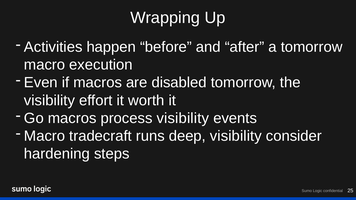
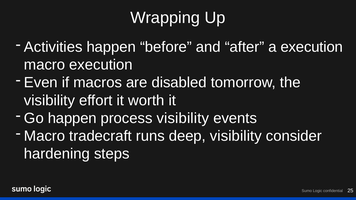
a tomorrow: tomorrow -> execution
Go macros: macros -> happen
